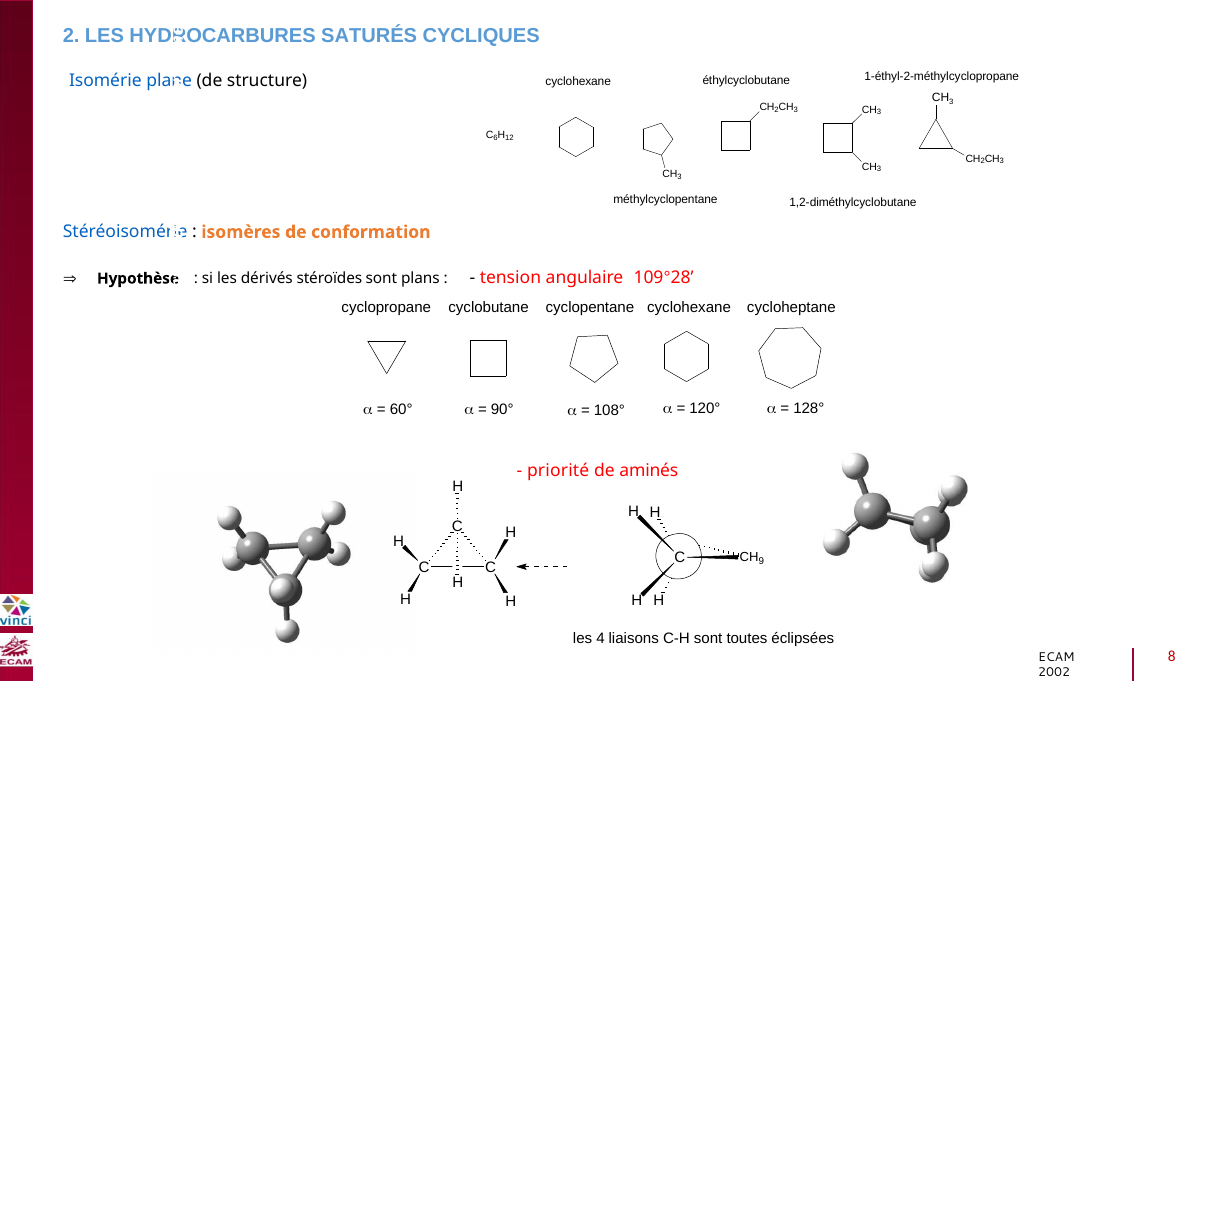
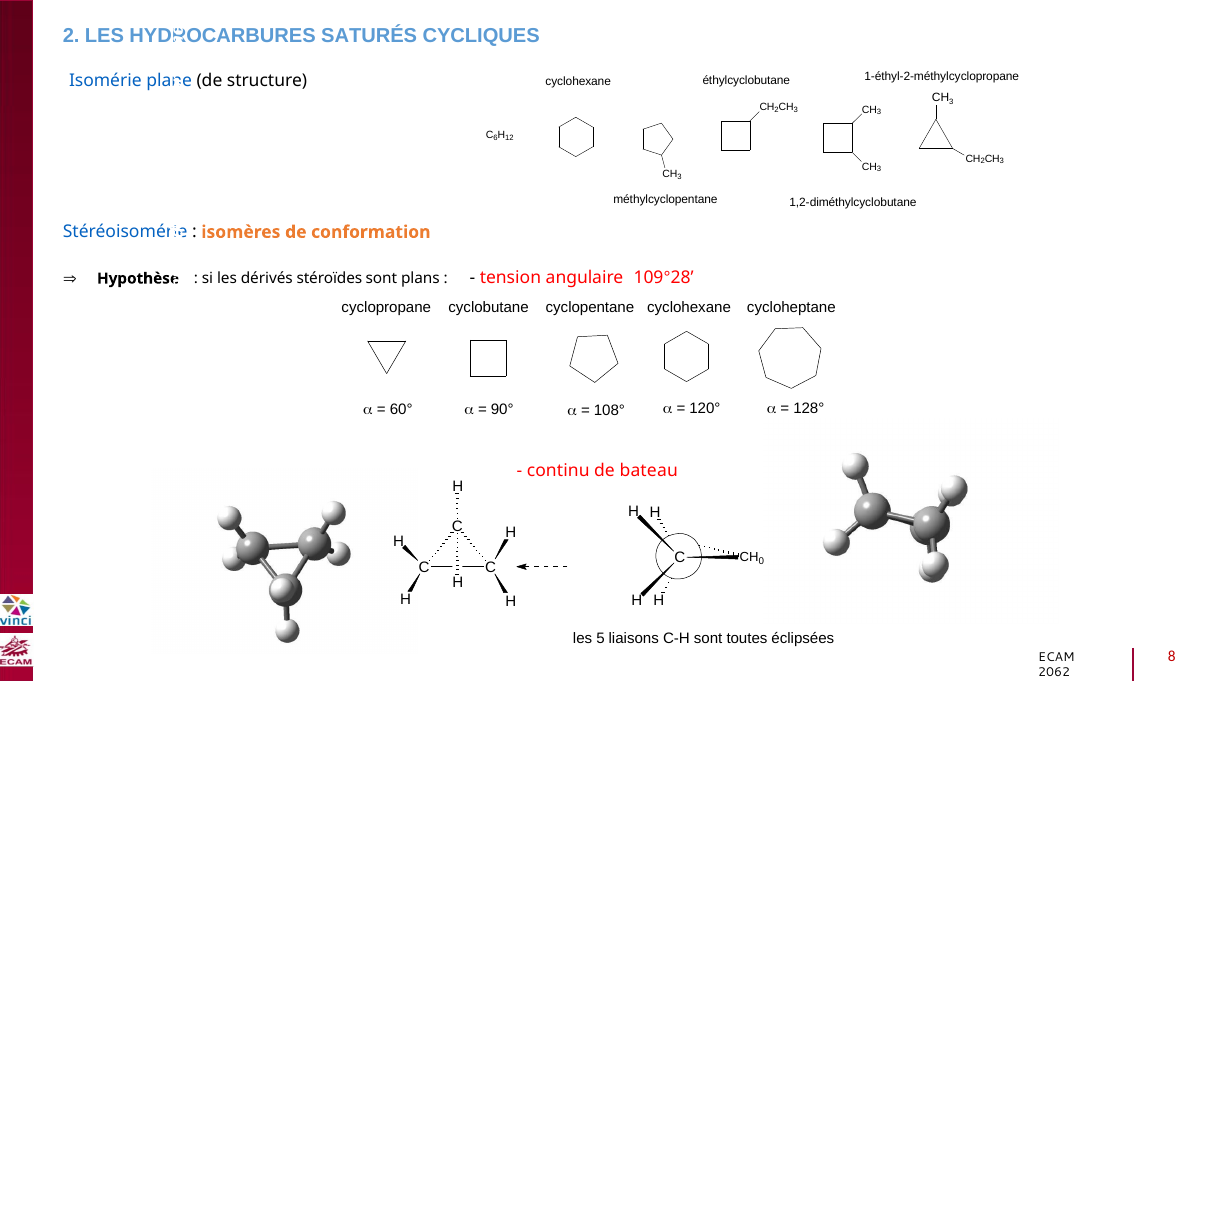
priorité: priorité -> continu
aminés: aminés -> bateau
9 at (761, 561): 9 -> 0
les 4: 4 -> 5
2002: 2002 -> 2062
